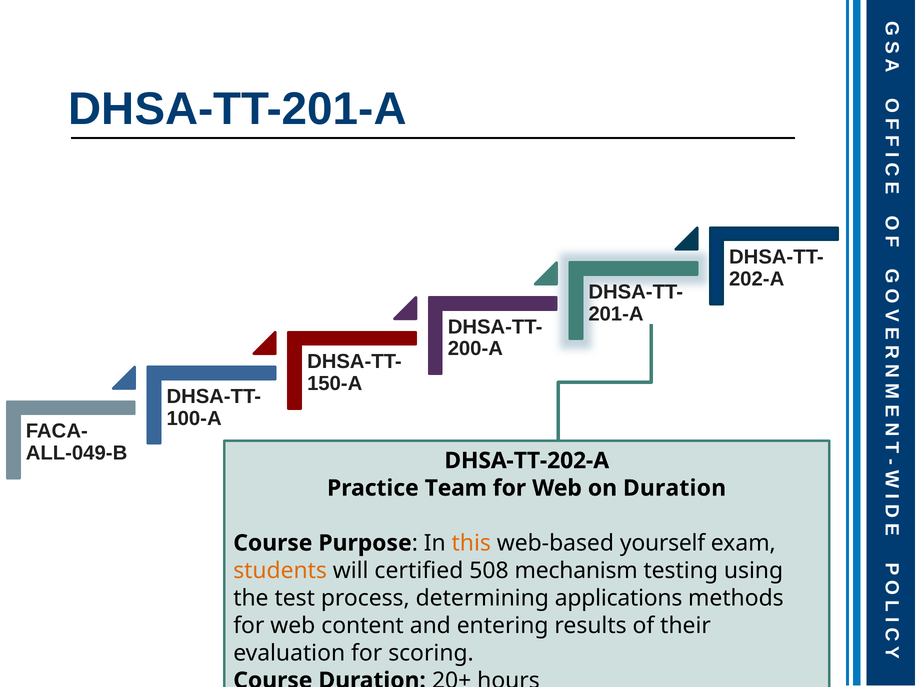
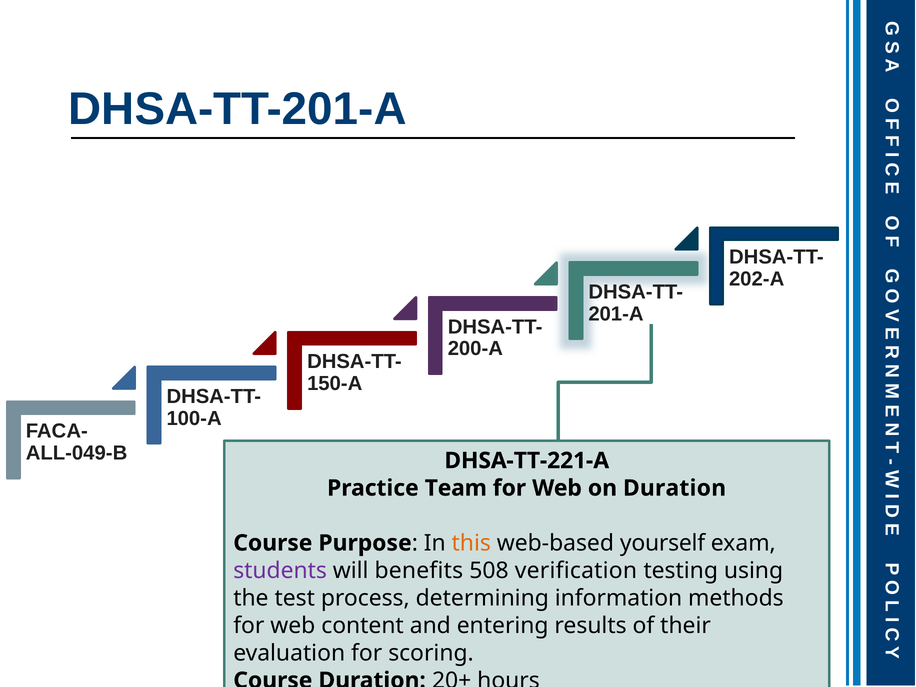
DHSA-TT-202-A: DHSA-TT-202-A -> DHSA-TT-221-A
students colour: orange -> purple
certified: certified -> benefits
mechanism: mechanism -> verification
applications: applications -> information
